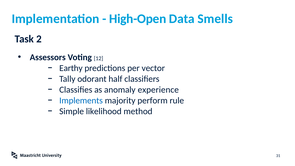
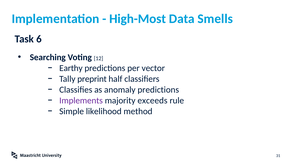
High-Open: High-Open -> High-Most
2: 2 -> 6
Assessors: Assessors -> Searching
odorant: odorant -> preprint
anomaly experience: experience -> predictions
Implements colour: blue -> purple
perform: perform -> exceeds
